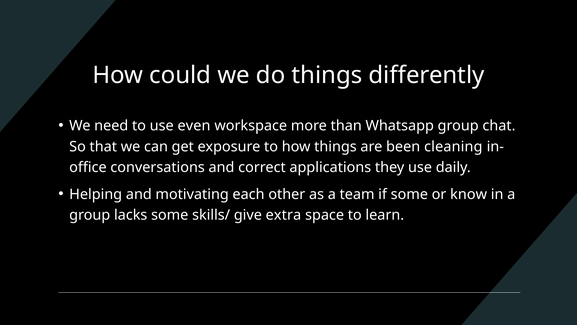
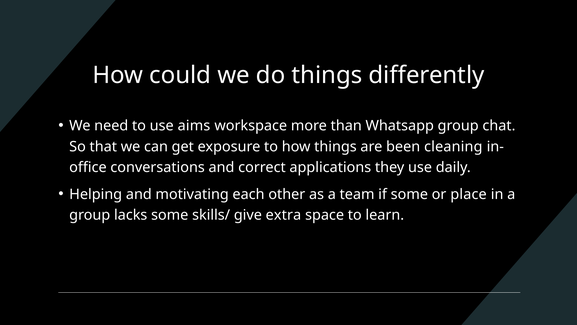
even: even -> aims
know: know -> place
